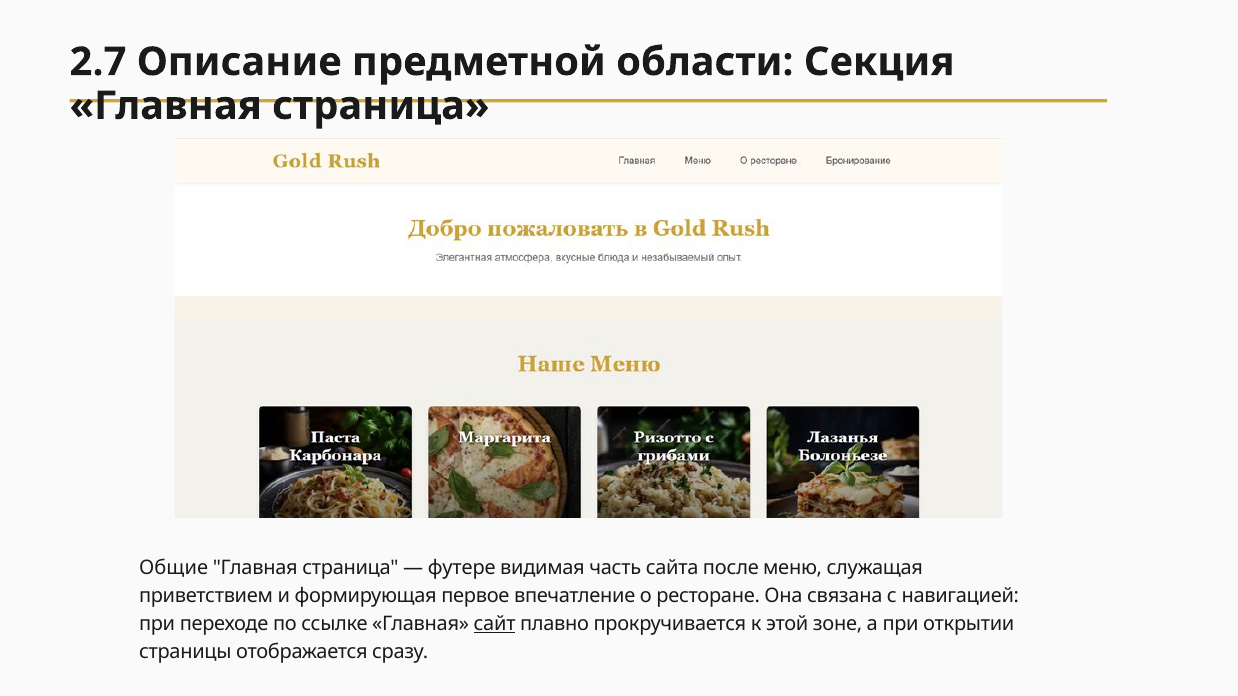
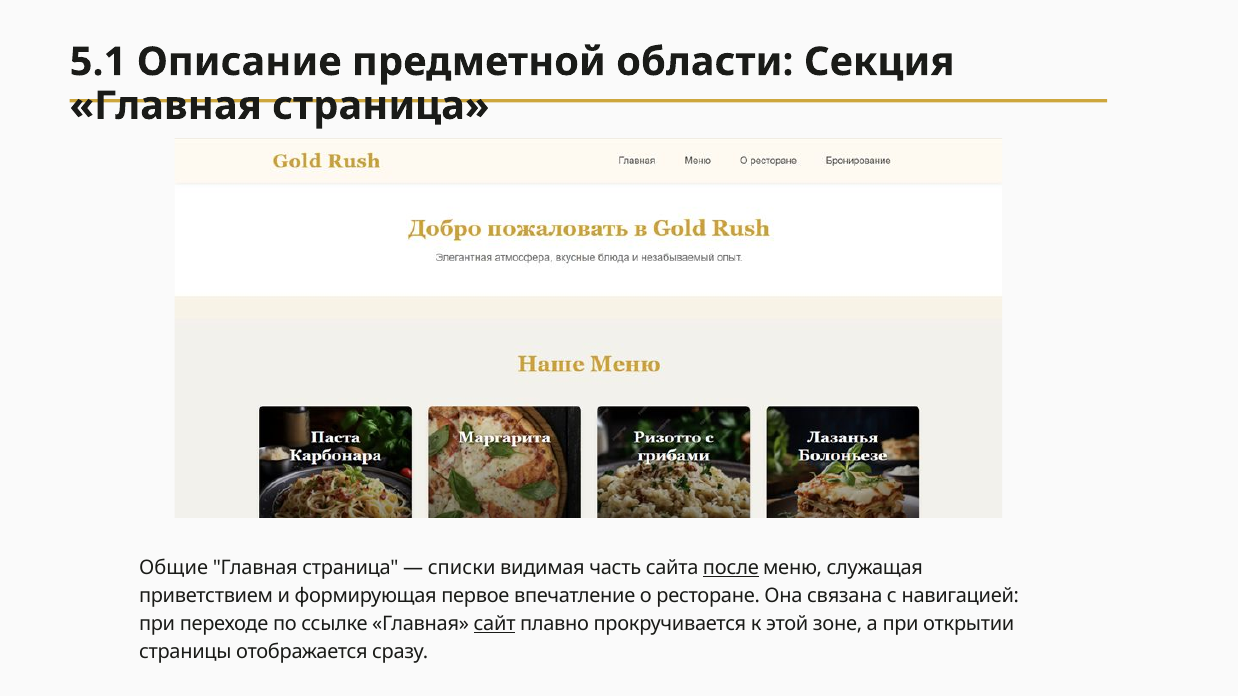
2.7: 2.7 -> 5.1
футере: футере -> списки
после underline: none -> present
